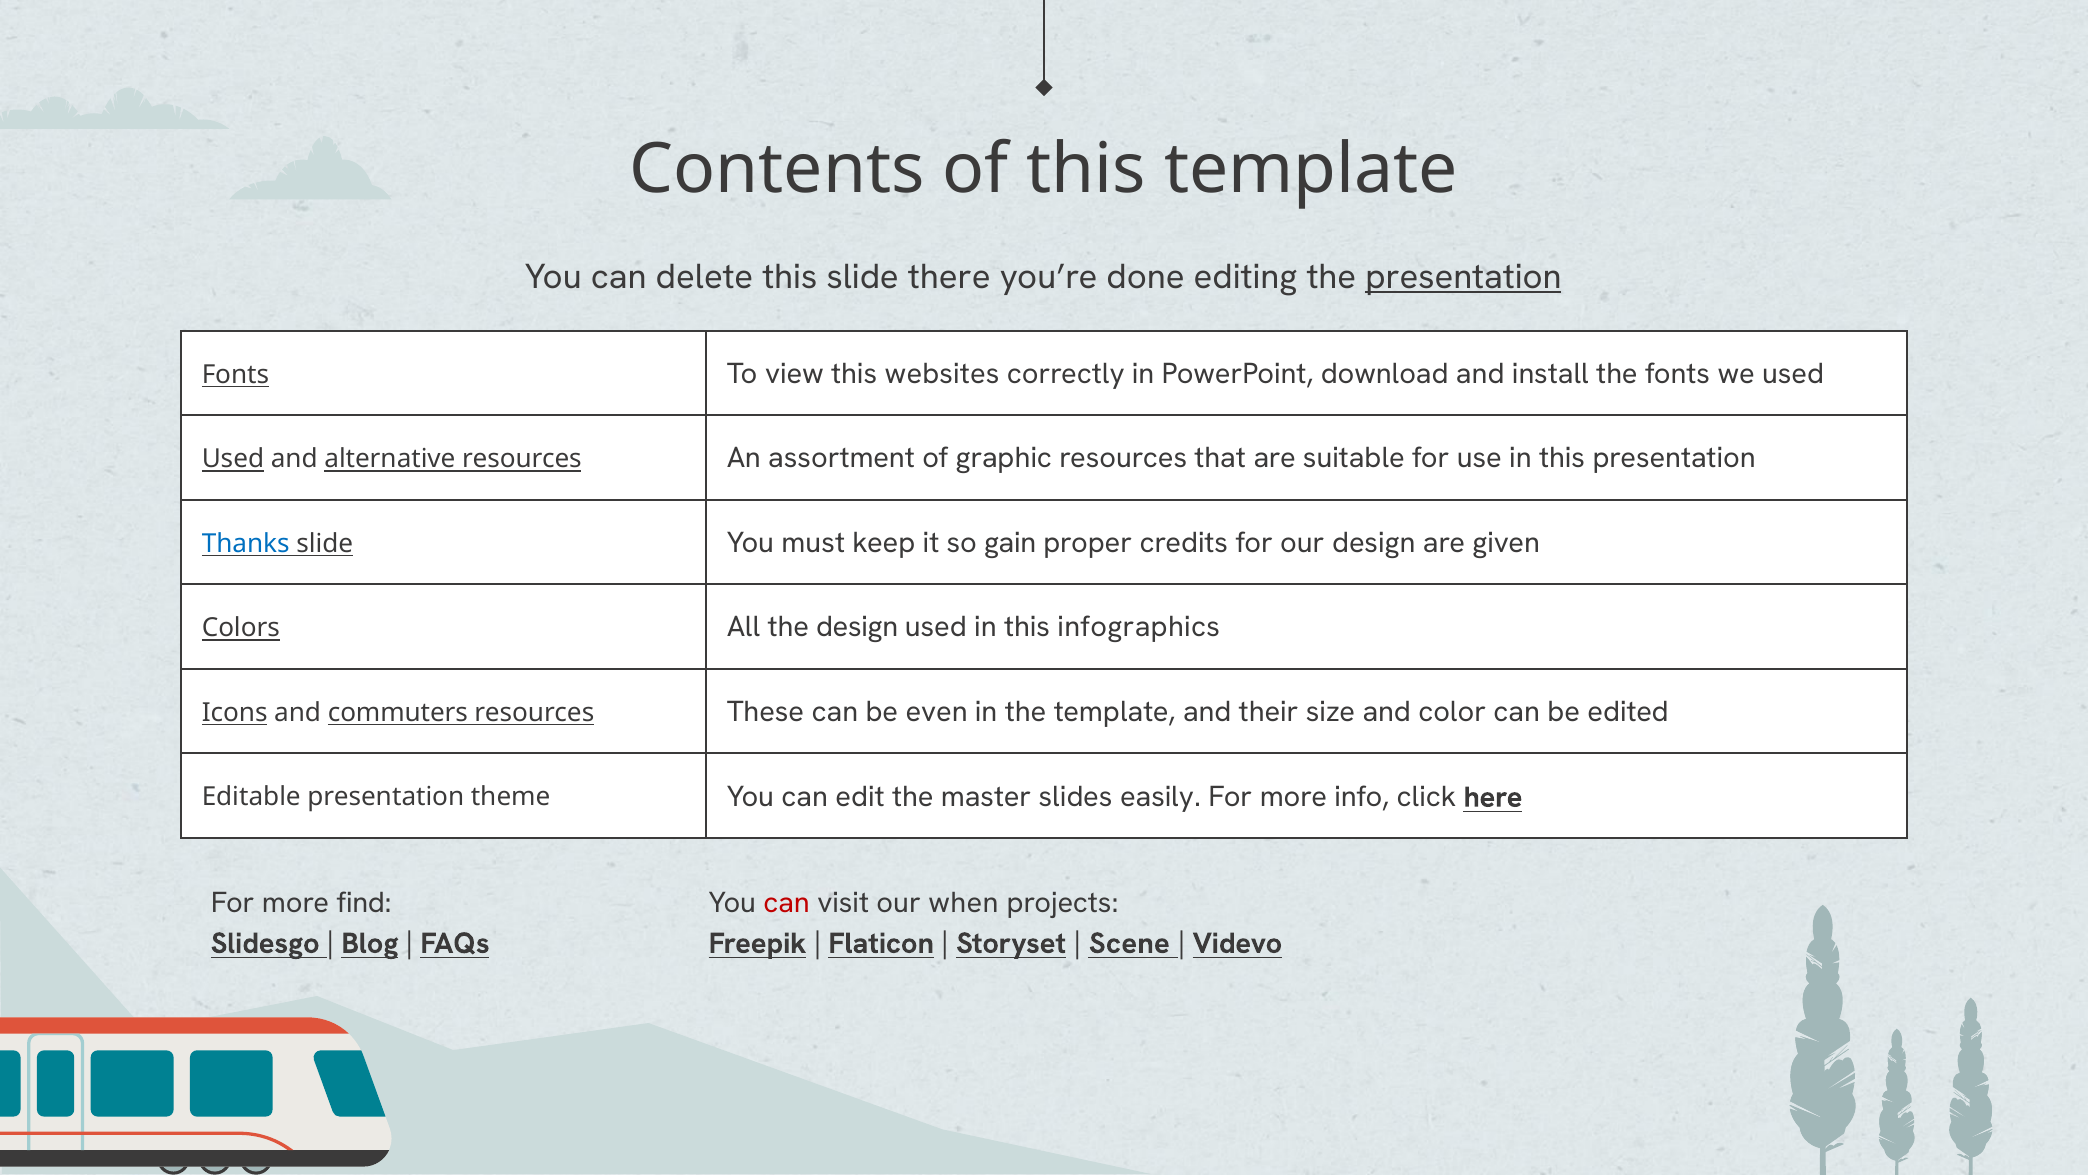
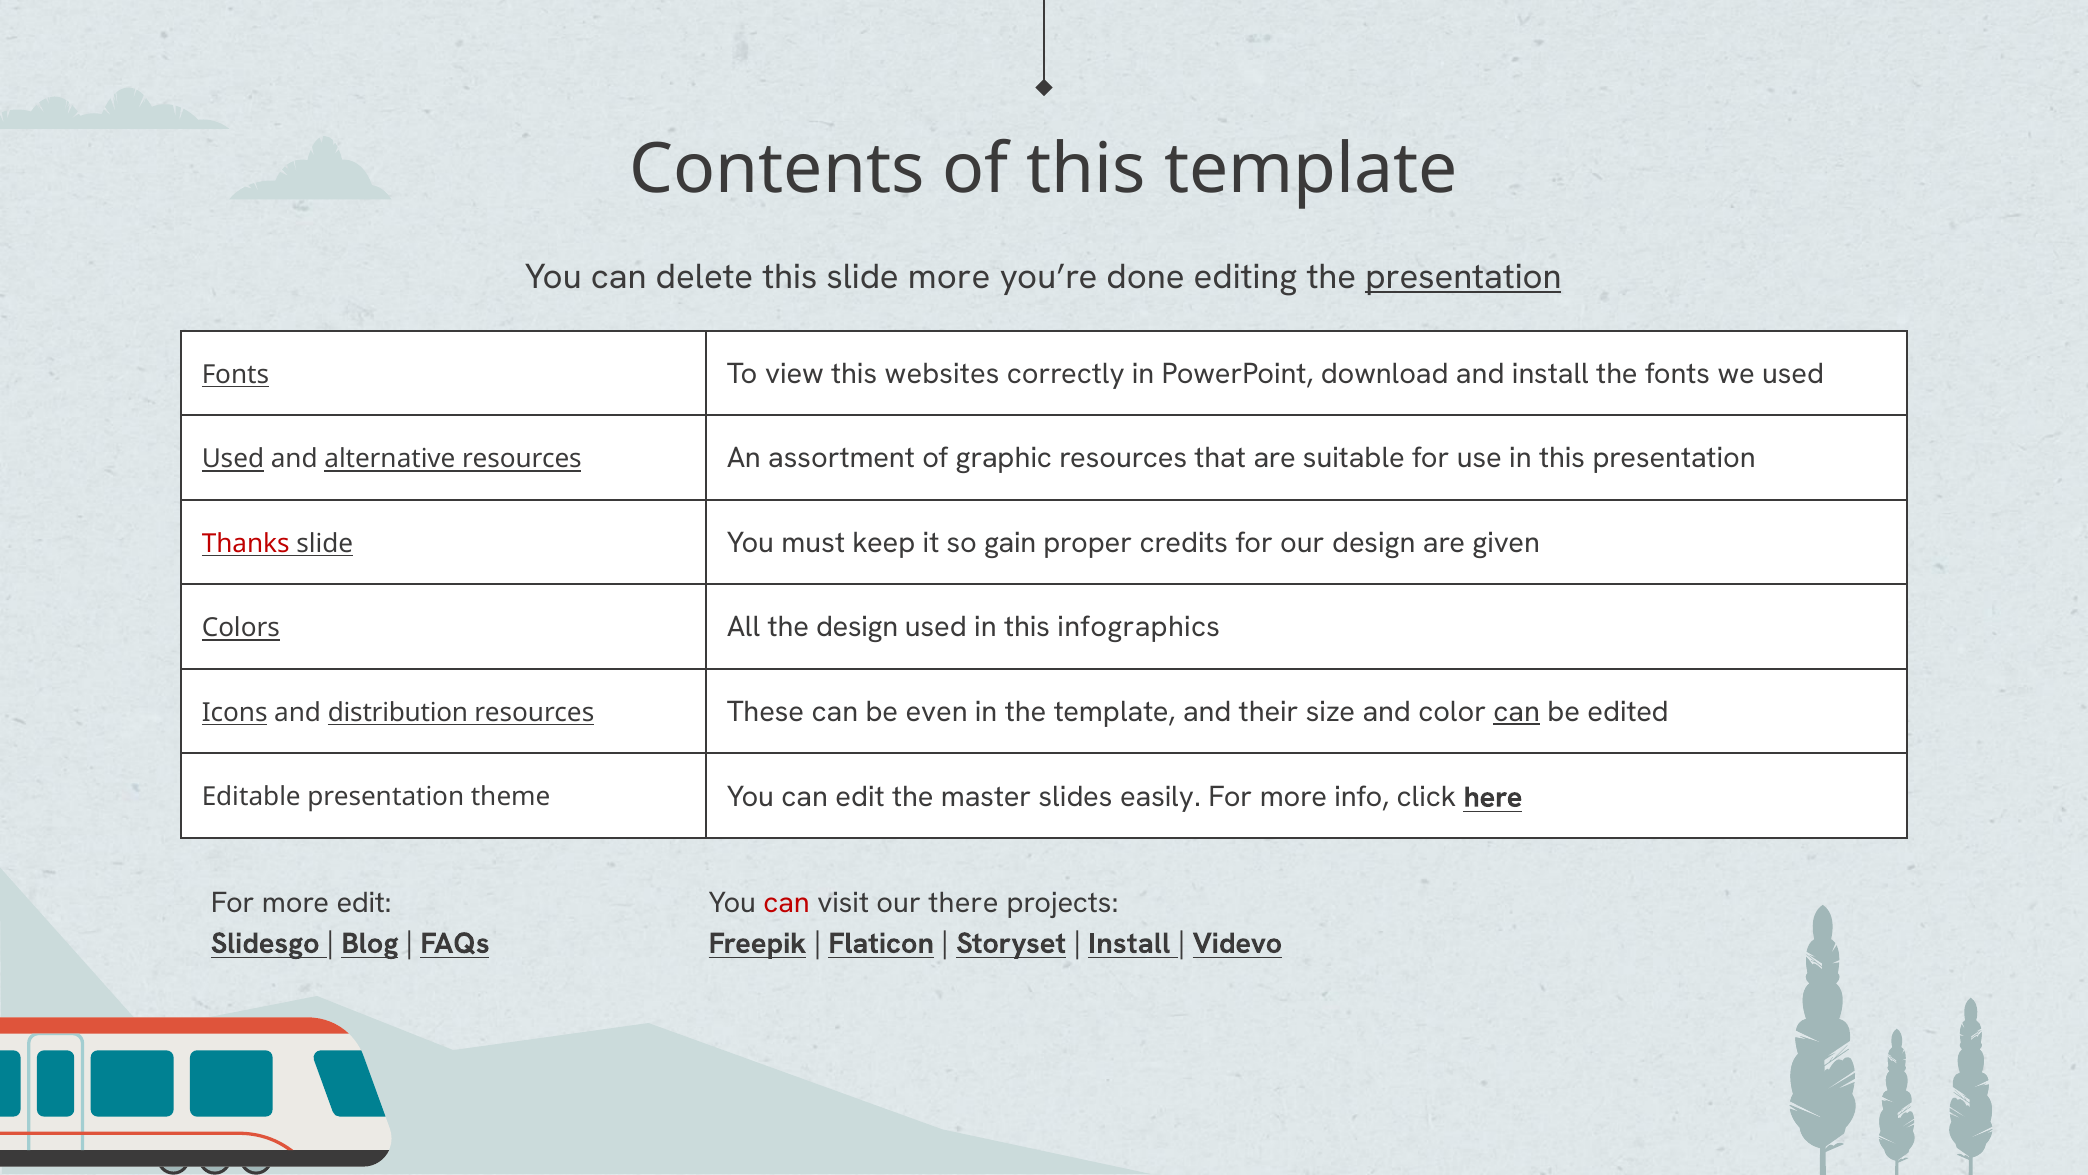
slide there: there -> more
Thanks colour: blue -> red
commuters: commuters -> distribution
can at (1517, 711) underline: none -> present
more find: find -> edit
when: when -> there
Scene at (1129, 943): Scene -> Install
